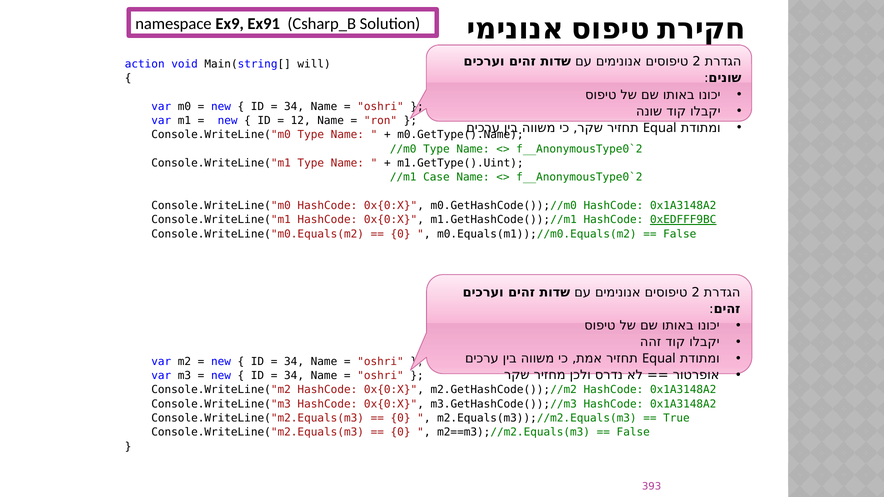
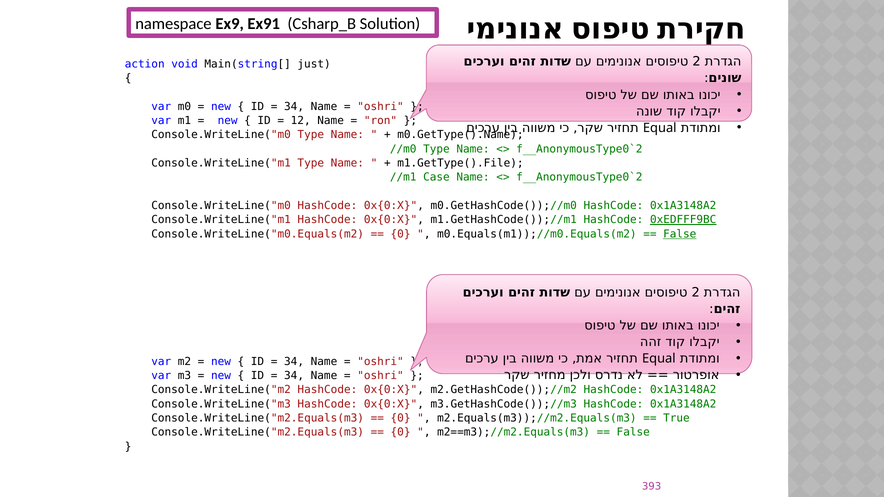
will: will -> just
m1.GetType().Uint: m1.GetType().Uint -> m1.GetType().File
False at (680, 234) underline: none -> present
